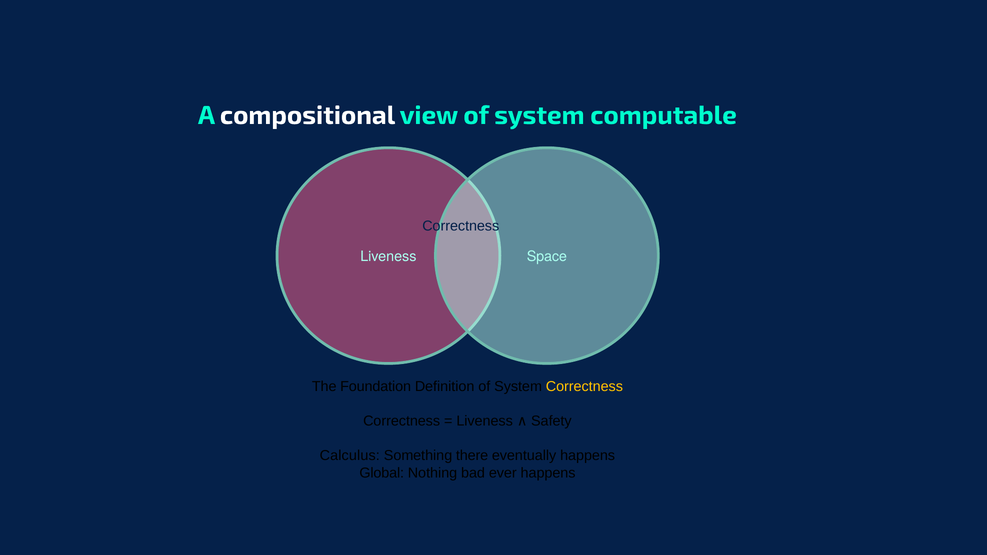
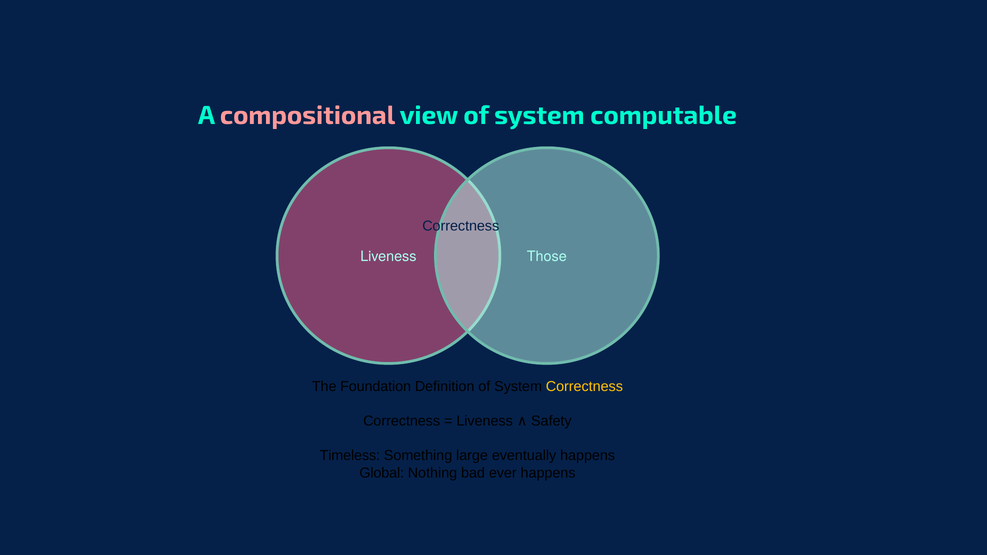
compositional colour: white -> pink
Space: Space -> Those
Calculus: Calculus -> Timeless
there: there -> large
